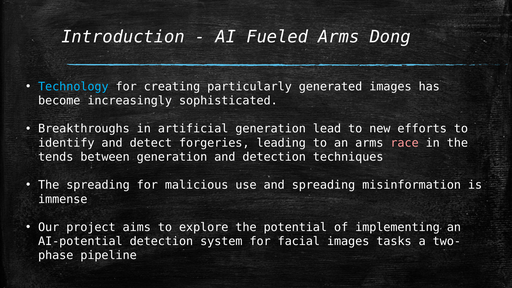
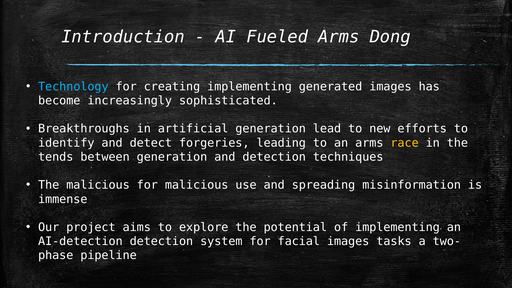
creating particularly: particularly -> implementing
race colour: pink -> yellow
The spreading: spreading -> malicious
AI-potential: AI-potential -> AI-detection
